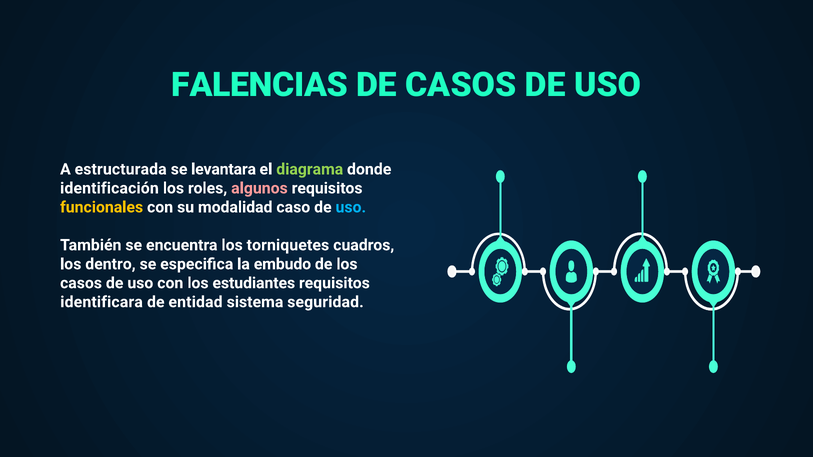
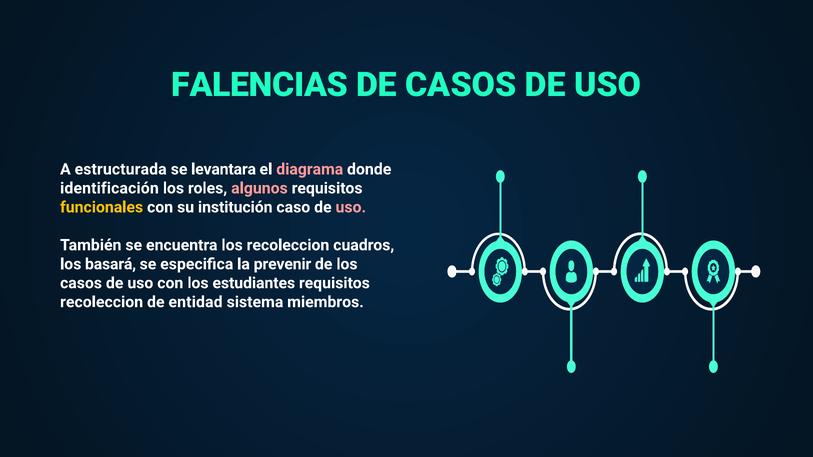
diagrama colour: light green -> pink
modalidad: modalidad -> institución
uso at (351, 207) colour: light blue -> pink
los torniquetes: torniquetes -> recoleccion
dentro: dentro -> basará
embudo: embudo -> prevenir
identificara at (102, 302): identificara -> recoleccion
seguridad: seguridad -> miembros
